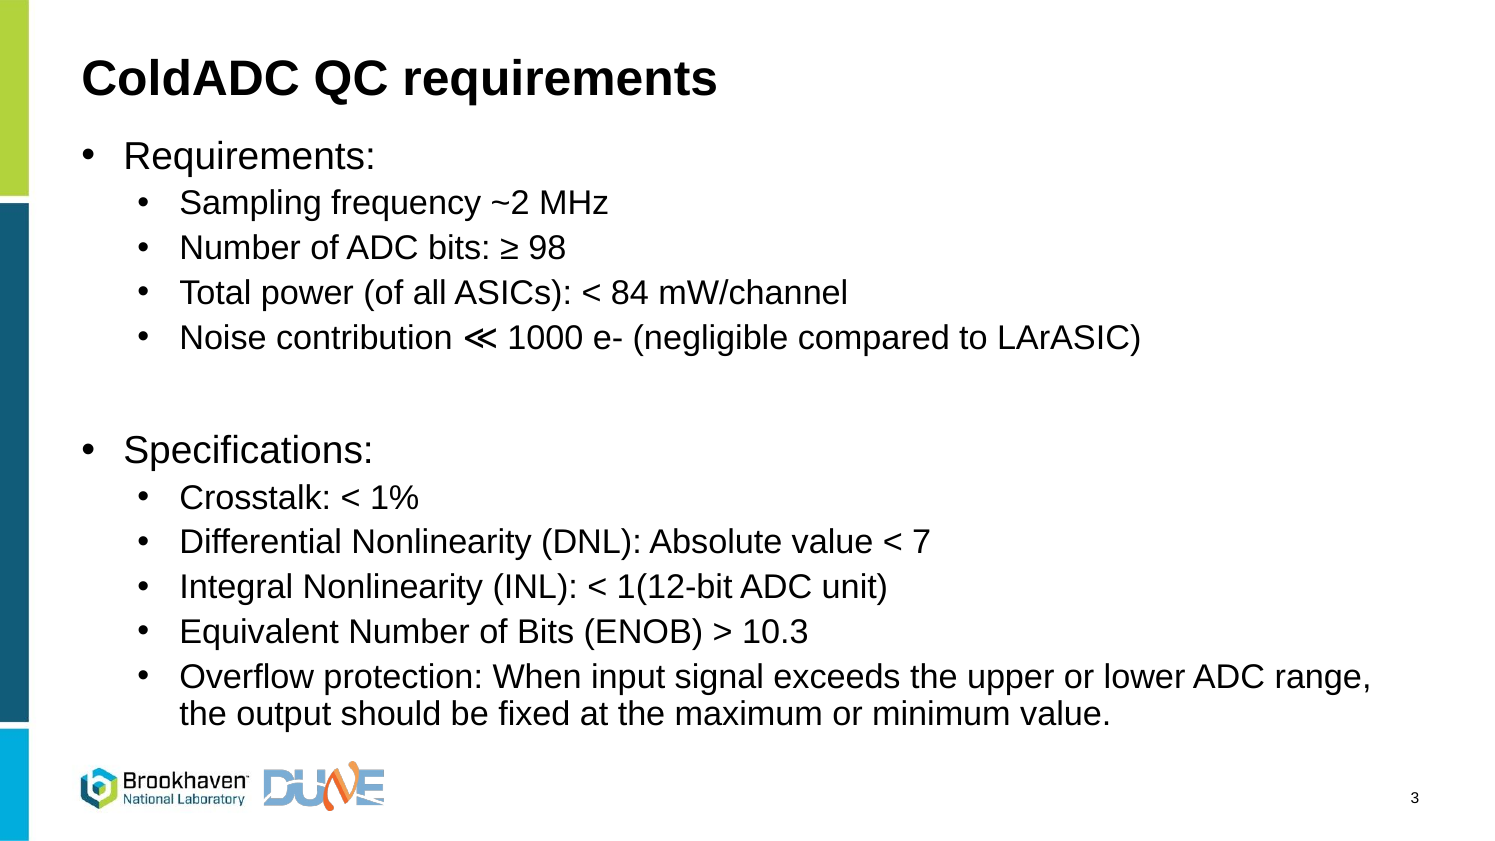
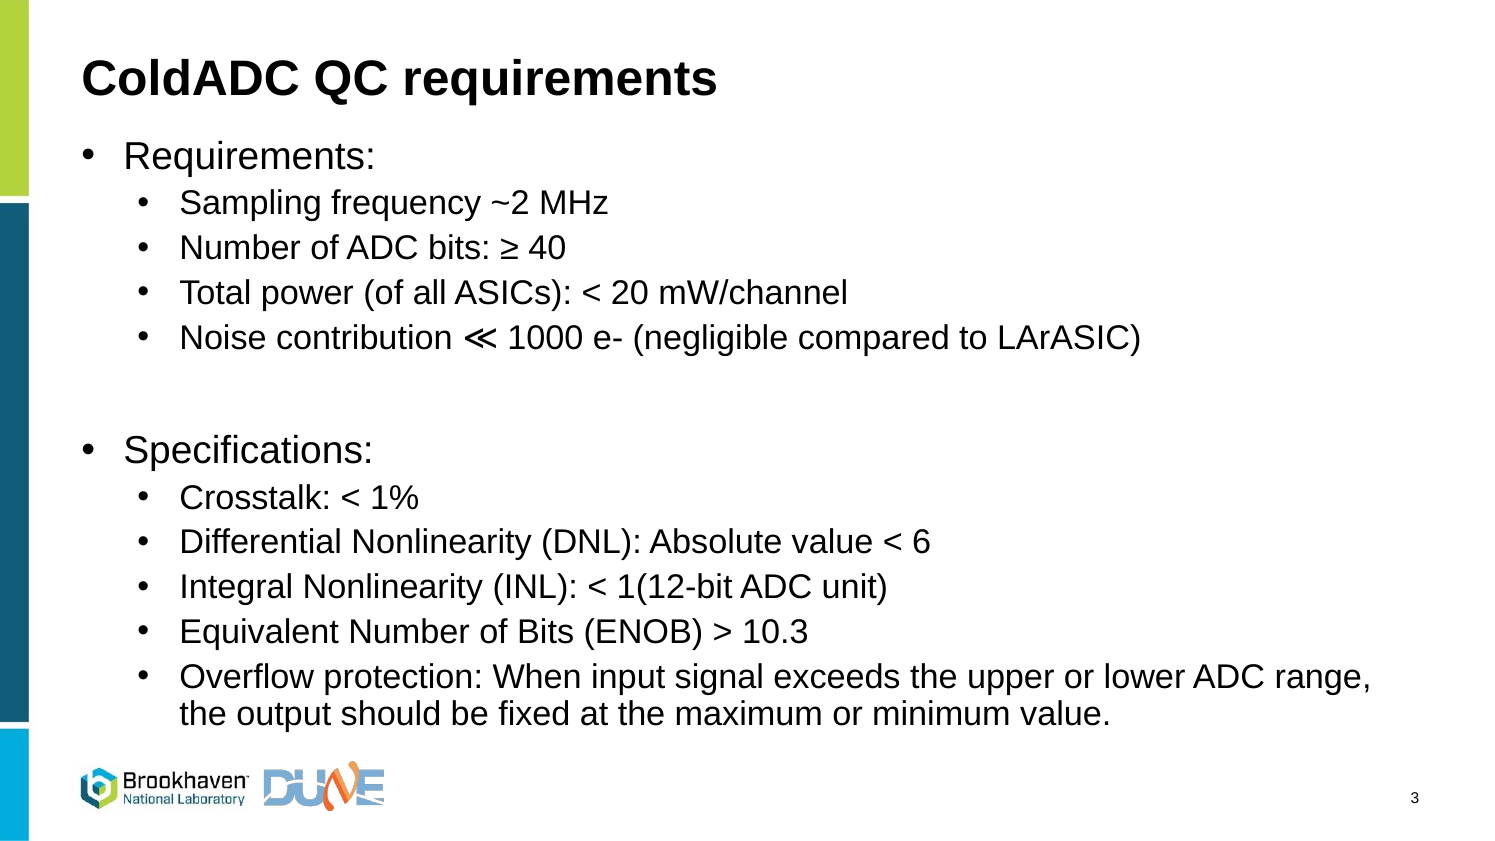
98: 98 -> 40
84: 84 -> 20
7: 7 -> 6
